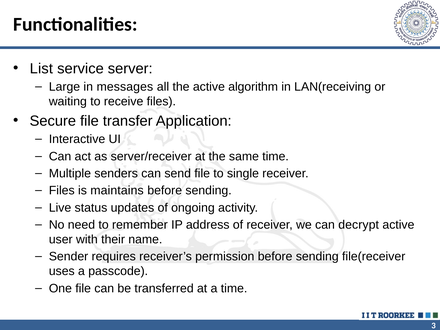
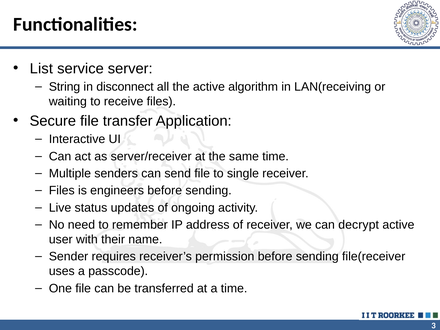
Large: Large -> String
messages: messages -> disconnect
maintains: maintains -> engineers
